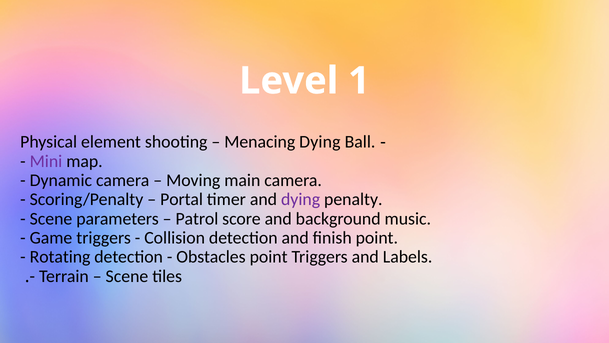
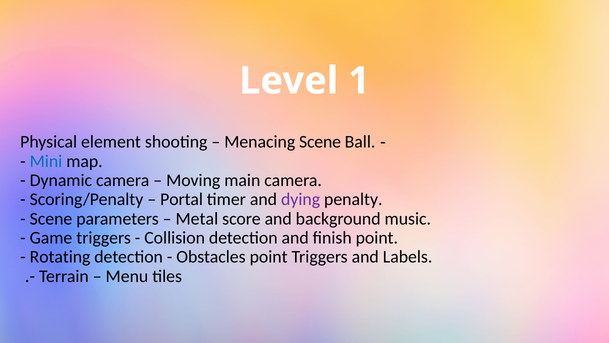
Menacing Dying: Dying -> Scene
Mini colour: purple -> blue
Patrol: Patrol -> Metal
Scene at (127, 276): Scene -> Menu
